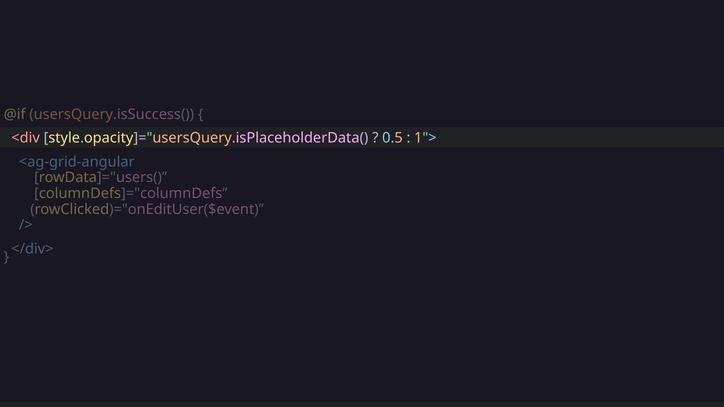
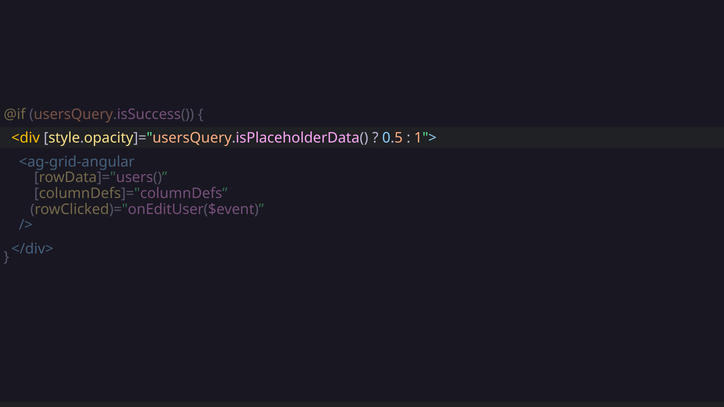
<div colour: pink -> yellow
